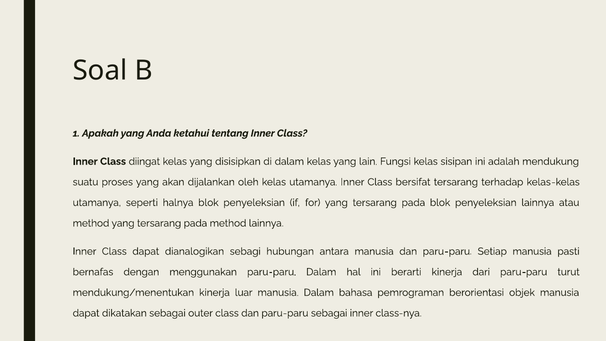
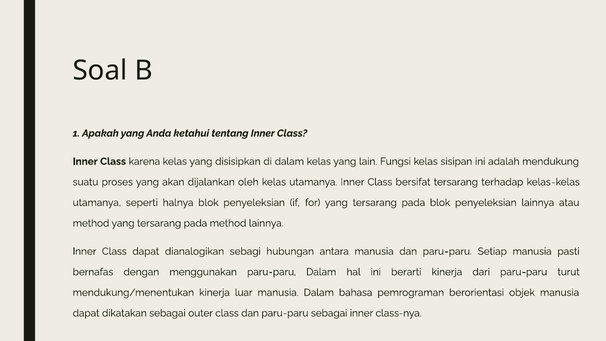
diingat: diingat -> karena
